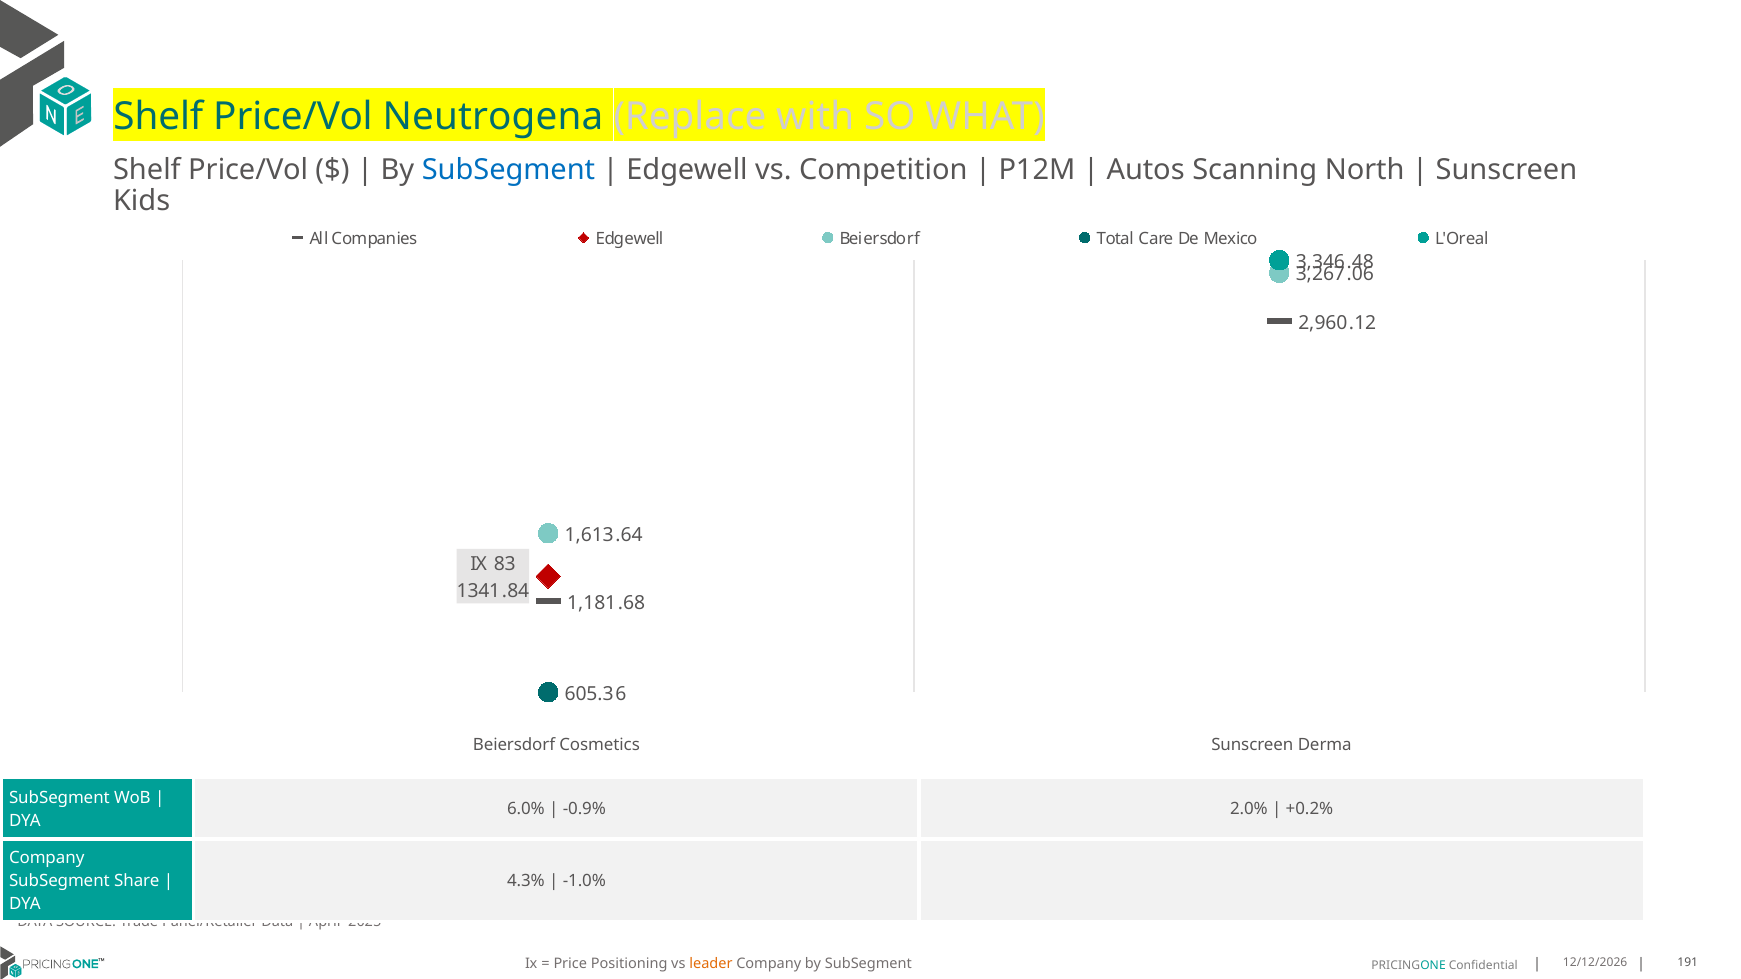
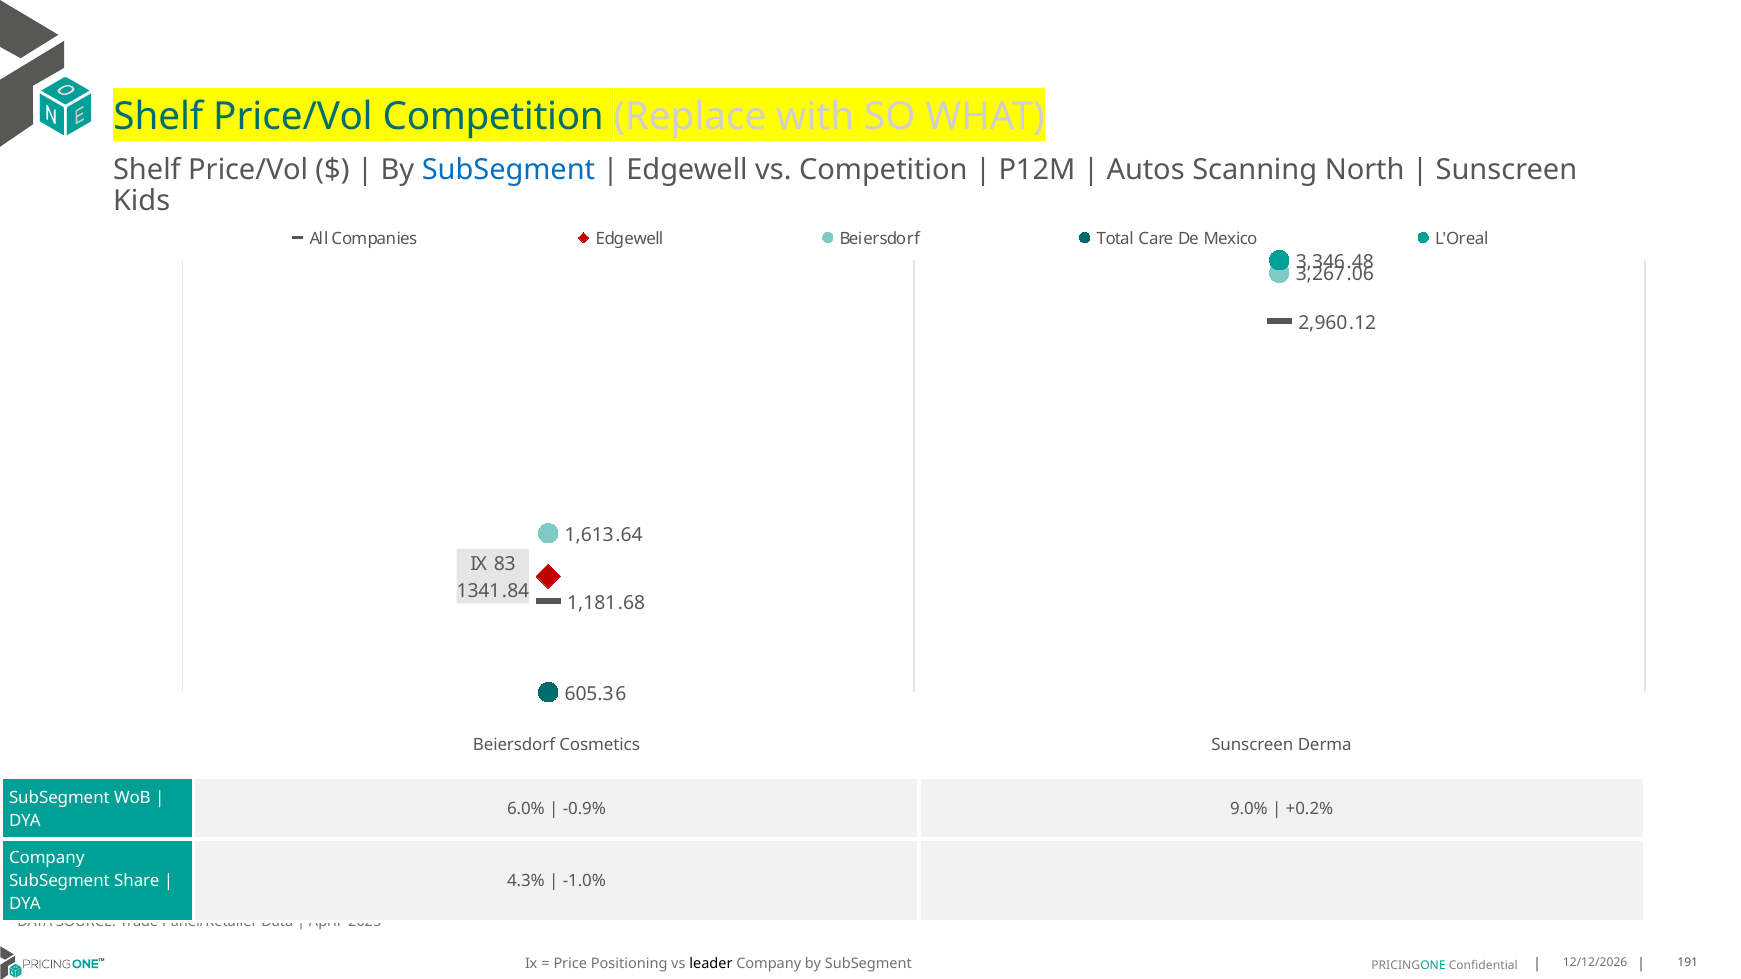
Price/Vol Neutrogena: Neutrogena -> Competition
2.0%: 2.0% -> 9.0%
leader colour: orange -> black
